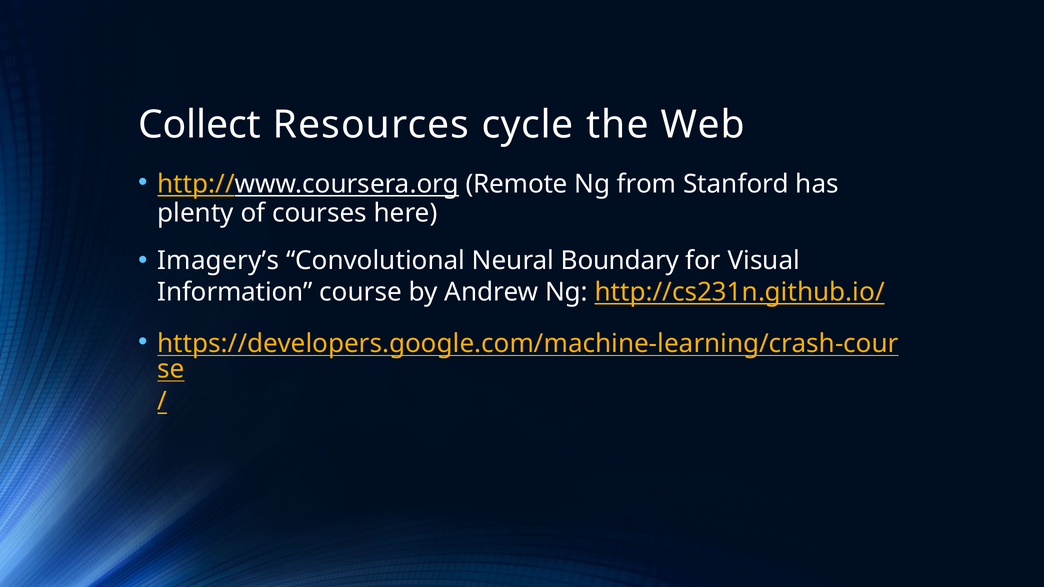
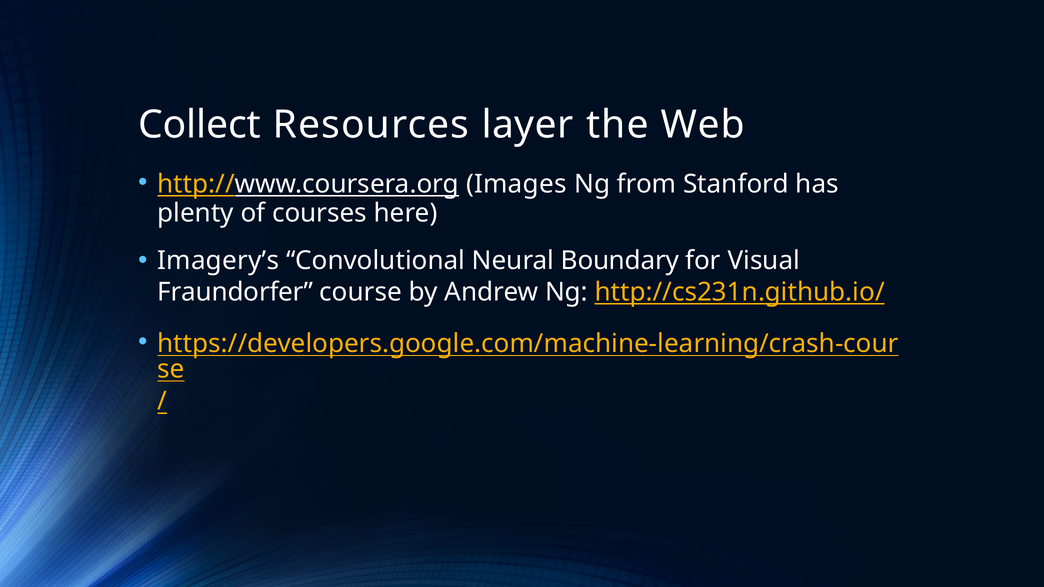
cycle: cycle -> layer
Remote: Remote -> Images
Information: Information -> Fraundorfer
